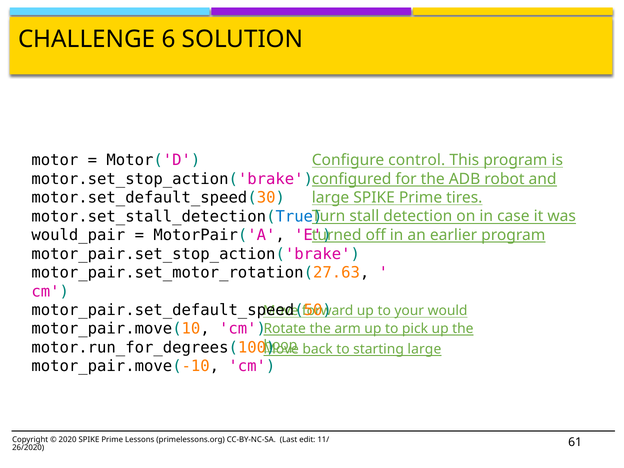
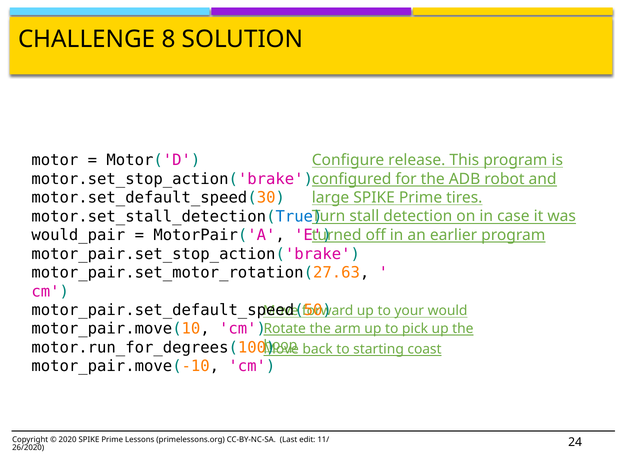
6: 6 -> 8
control: control -> release
starting large: large -> coast
61: 61 -> 24
